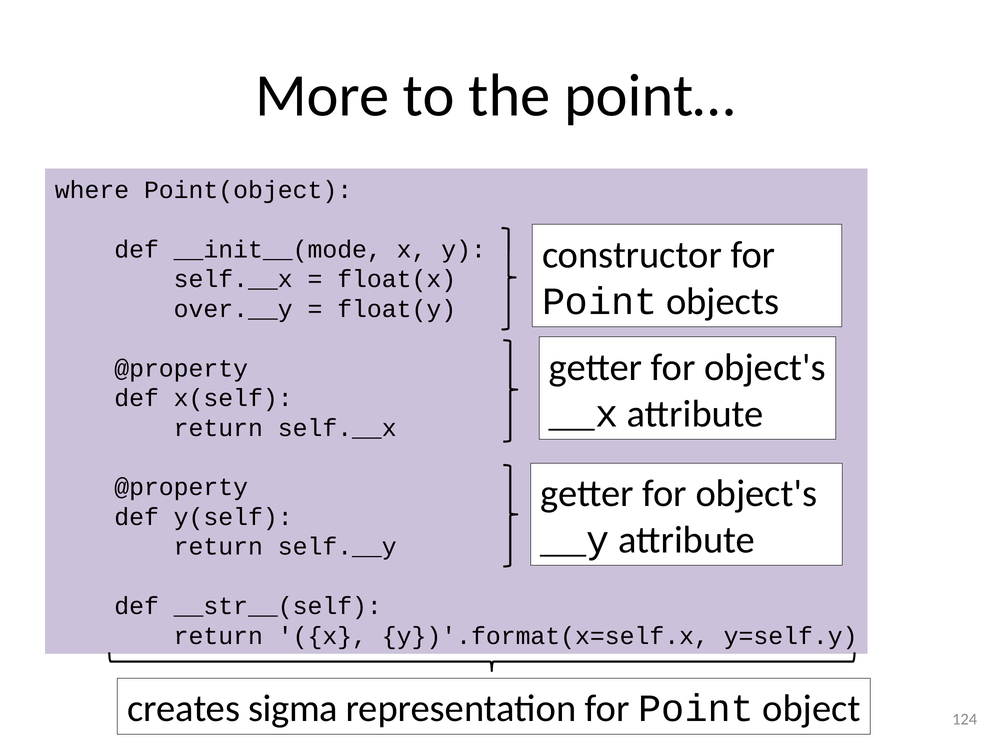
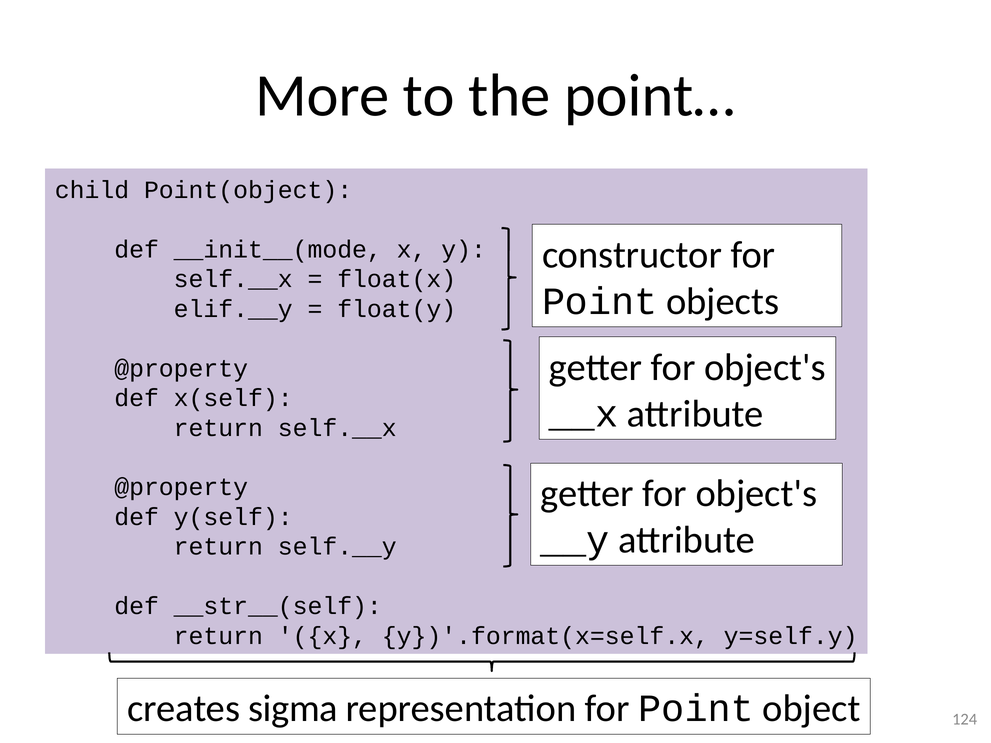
where: where -> child
over.__y: over.__y -> elif.__y
